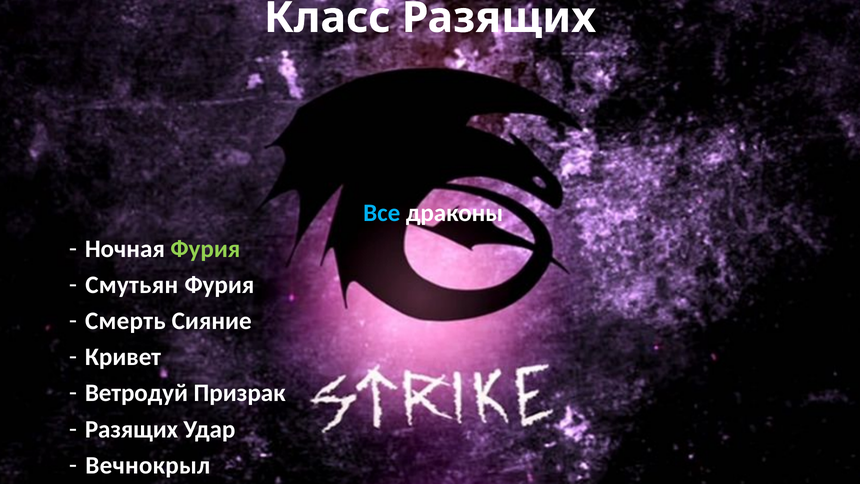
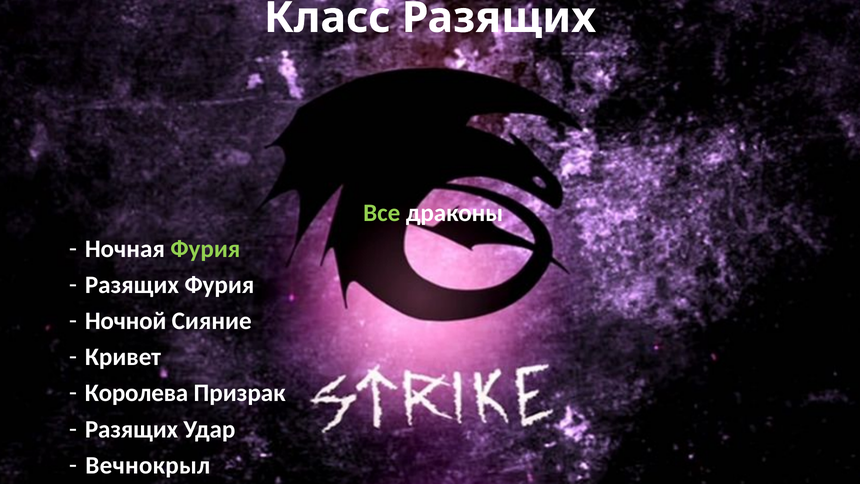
Все colour: light blue -> light green
Смутьян at (132, 285): Смутьян -> Разящих
Смерть: Смерть -> Ночной
Ветродуй: Ветродуй -> Королева
